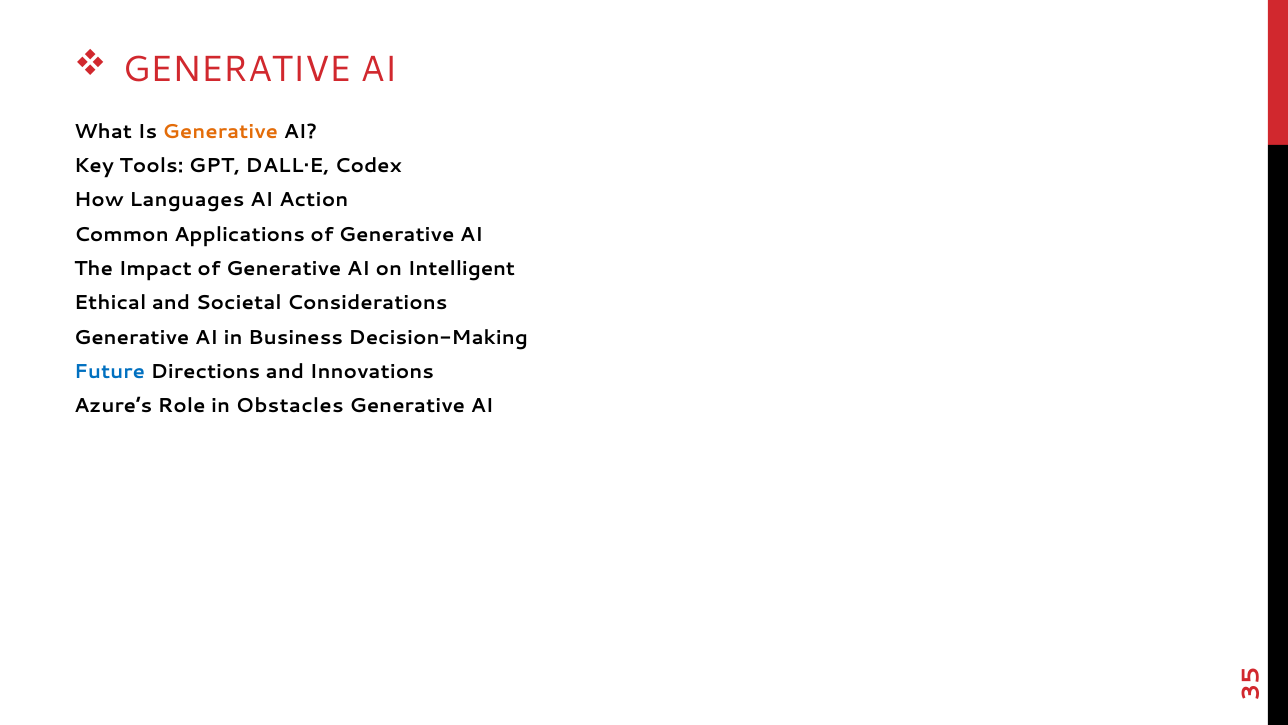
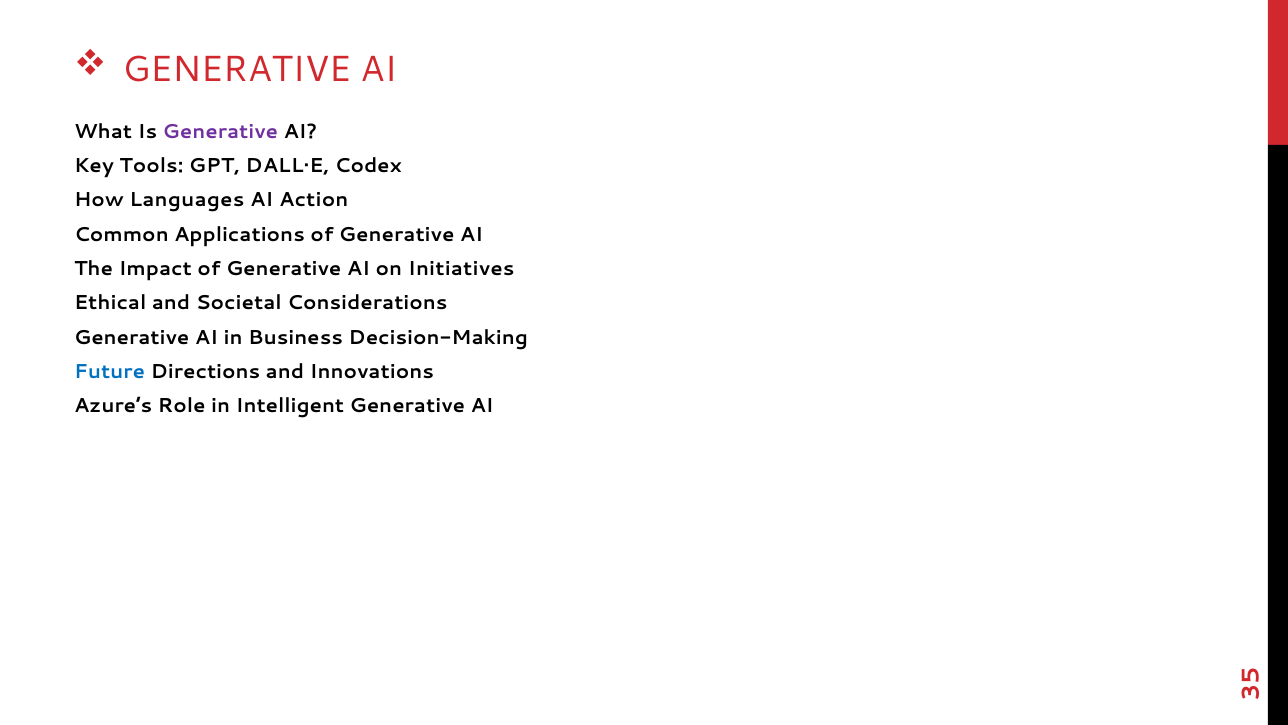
Generative at (220, 132) colour: orange -> purple
Intelligent: Intelligent -> Initiatives
Obstacles: Obstacles -> Intelligent
